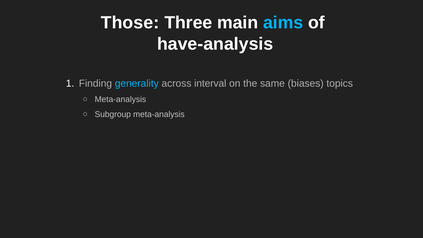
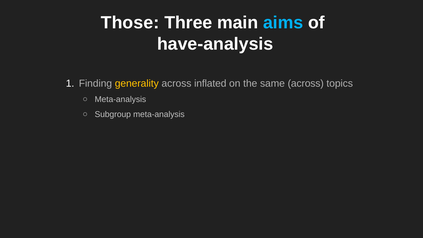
generality colour: light blue -> yellow
interval: interval -> inflated
same biases: biases -> across
